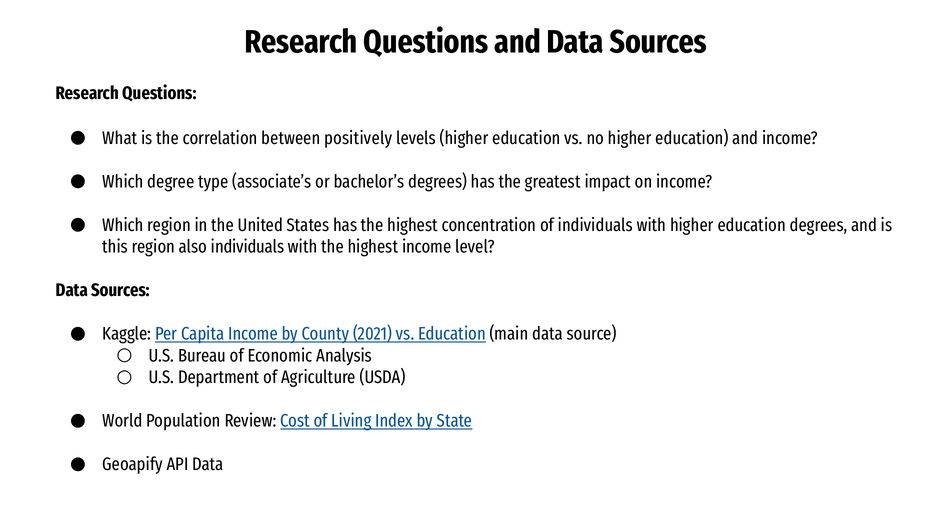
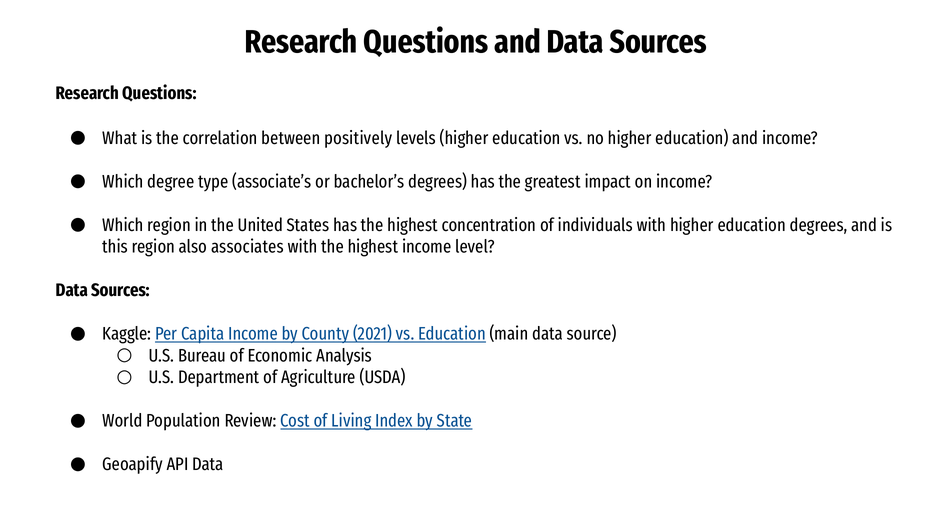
also individuals: individuals -> associates
